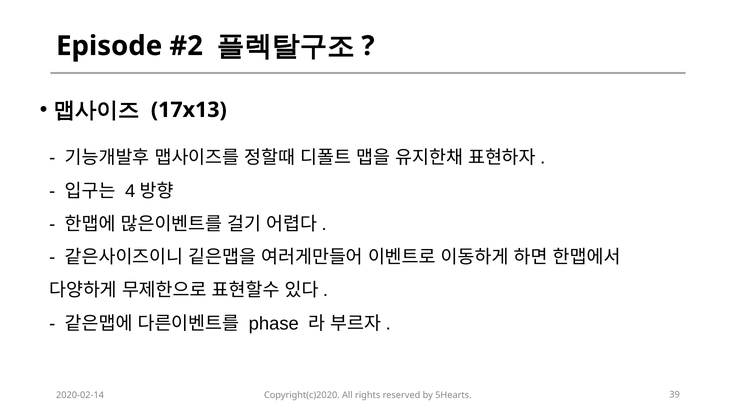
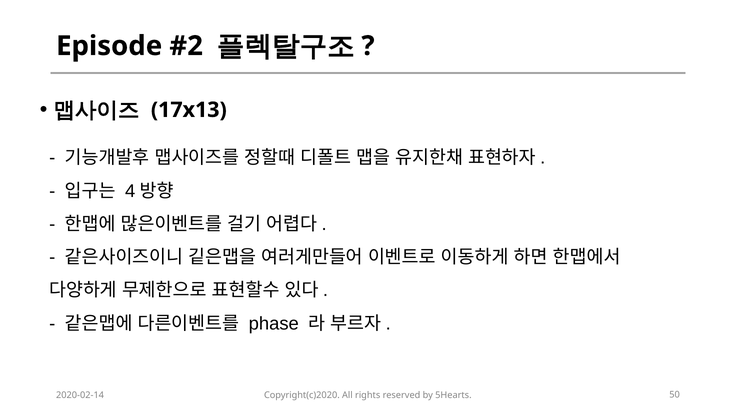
39: 39 -> 50
